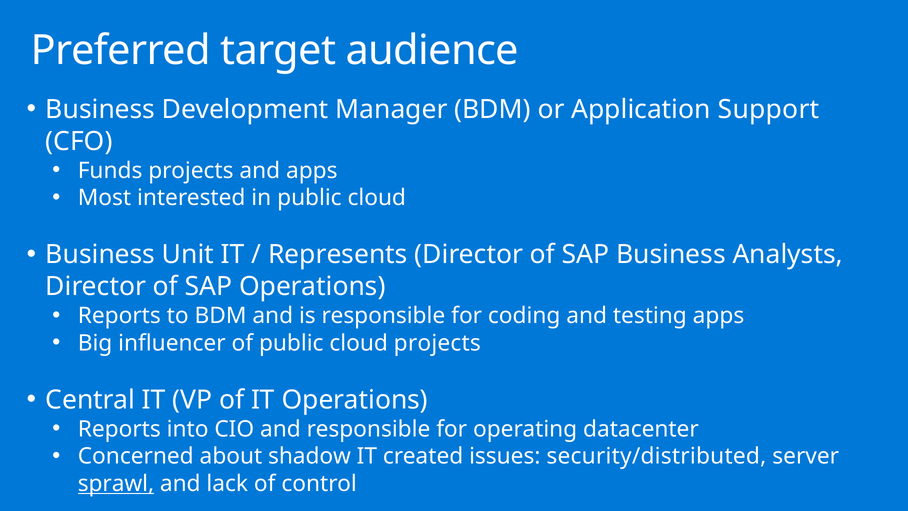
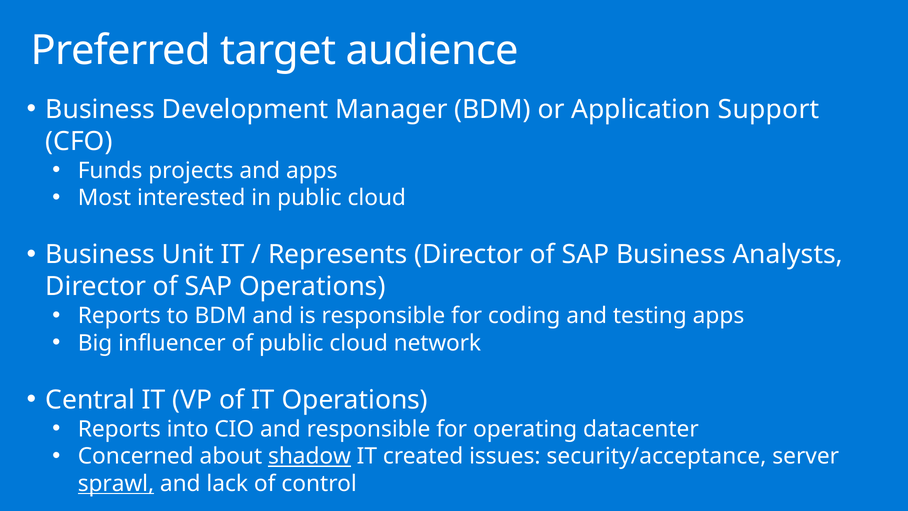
cloud projects: projects -> network
shadow underline: none -> present
security/distributed: security/distributed -> security/acceptance
